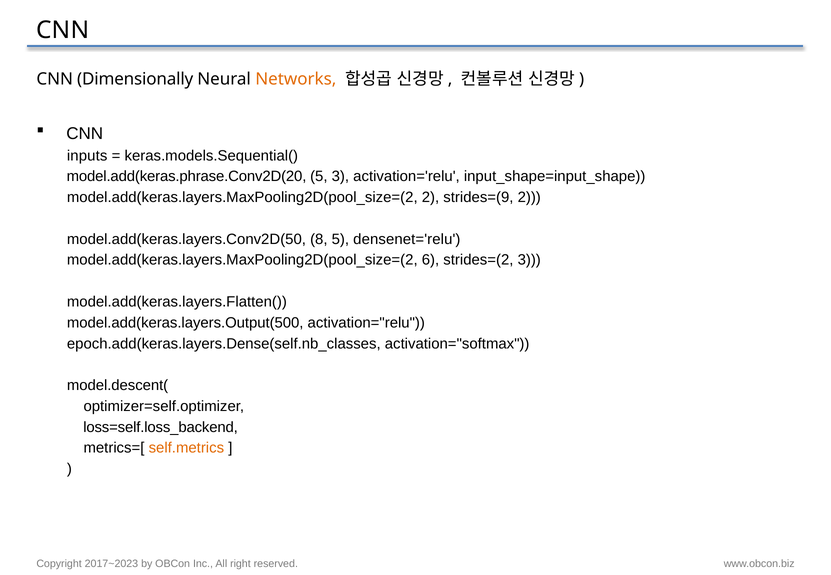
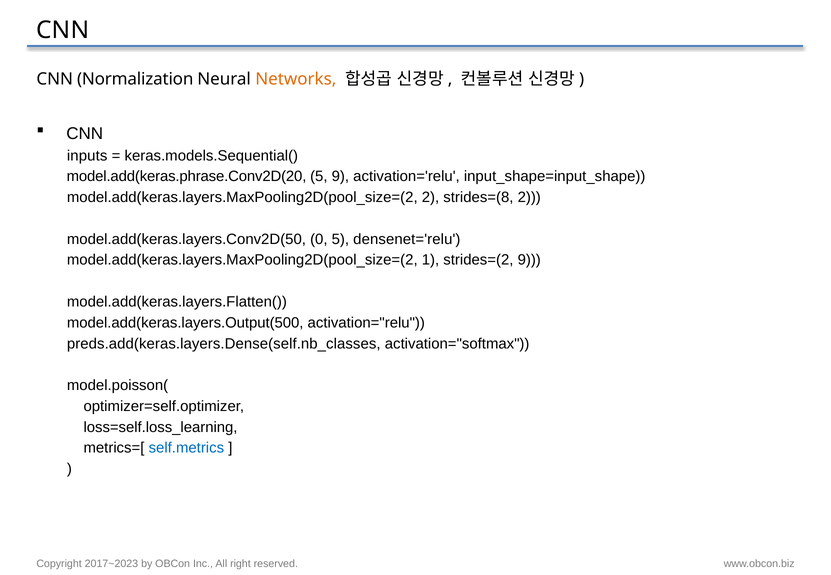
Dimensionally: Dimensionally -> Normalization
5 3: 3 -> 9
strides=(9: strides=(9 -> strides=(8
8: 8 -> 0
6: 6 -> 1
strides=(2 3: 3 -> 9
epoch.add(keras.layers.Dense(self.nb_classes: epoch.add(keras.layers.Dense(self.nb_classes -> preds.add(keras.layers.Dense(self.nb_classes
model.descent(: model.descent( -> model.poisson(
loss=self.loss_backend: loss=self.loss_backend -> loss=self.loss_learning
self.metrics colour: orange -> blue
